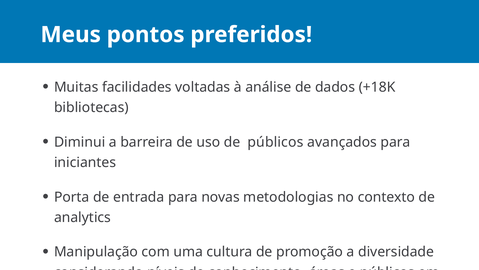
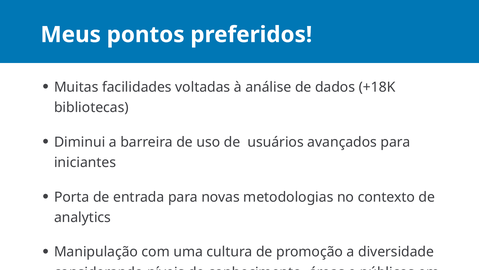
de públicos: públicos -> usuários
